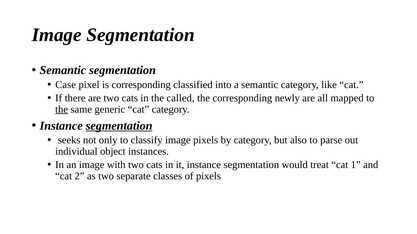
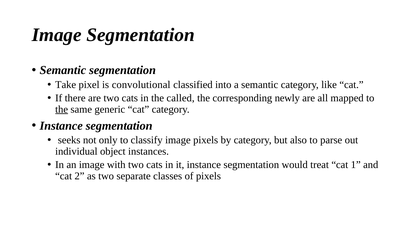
Case: Case -> Take
is corresponding: corresponding -> convolutional
segmentation at (119, 126) underline: present -> none
